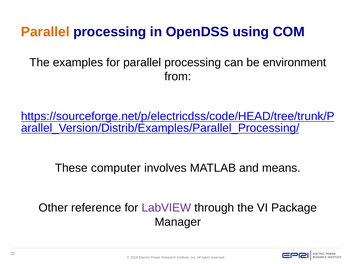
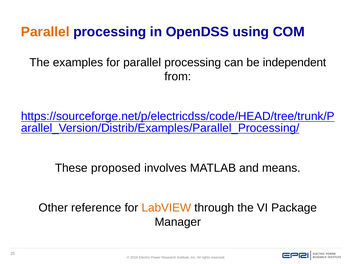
environment: environment -> independent
computer: computer -> proposed
LabVIEW colour: purple -> orange
